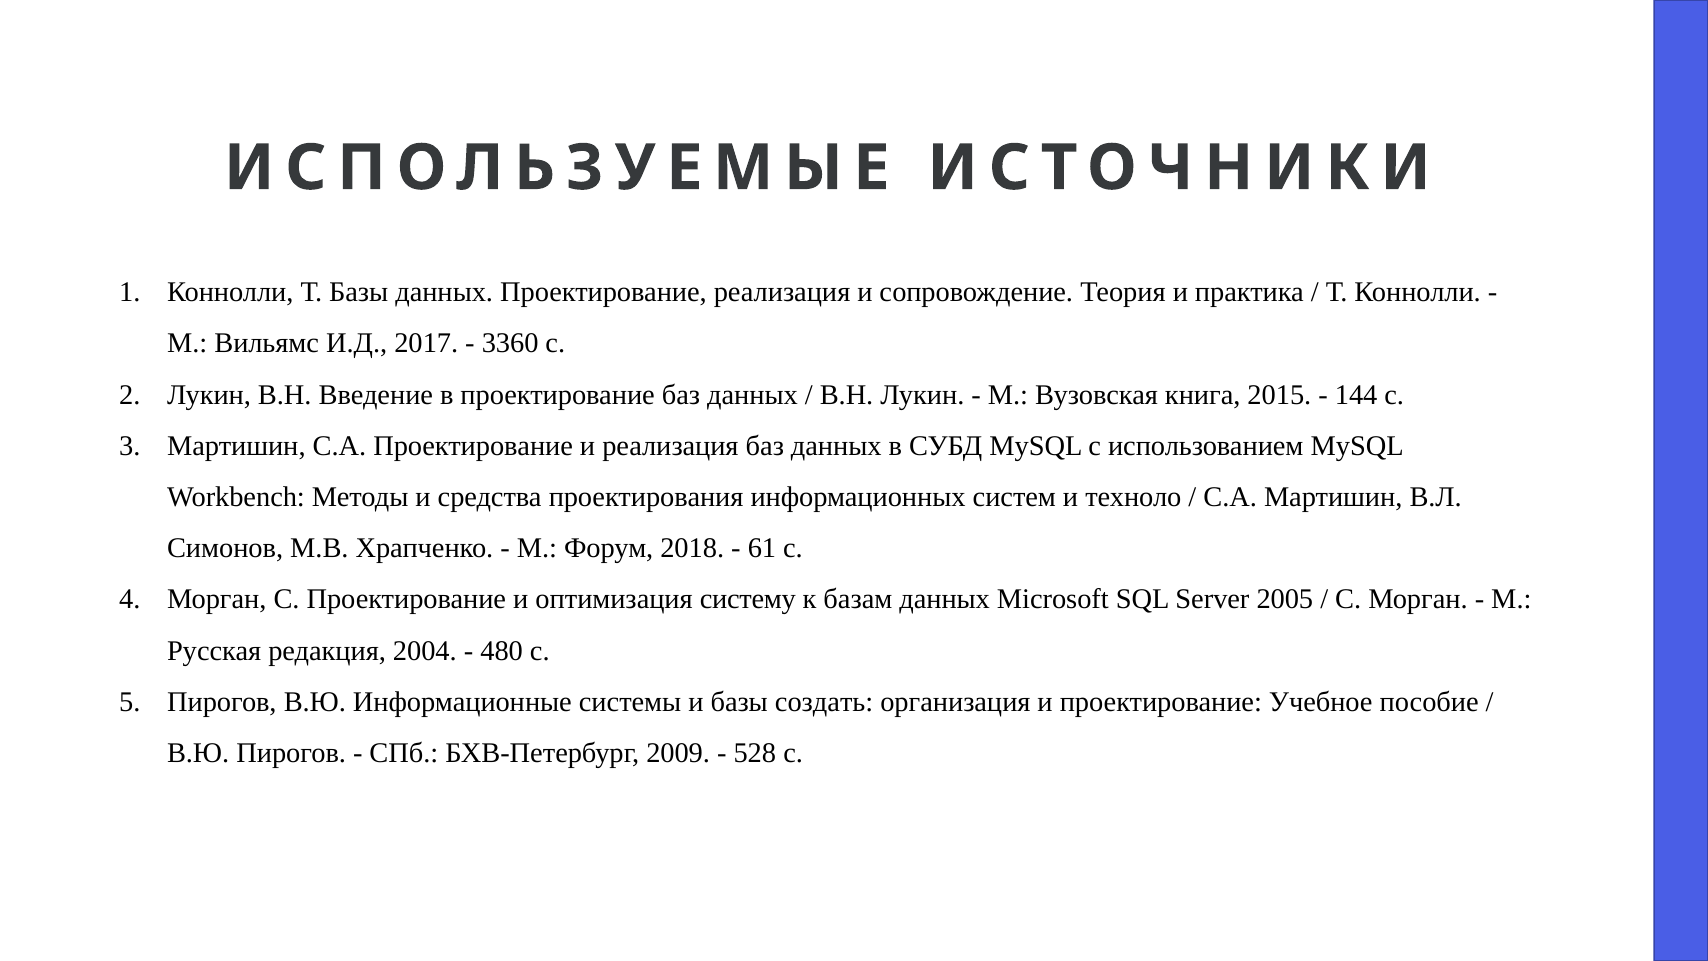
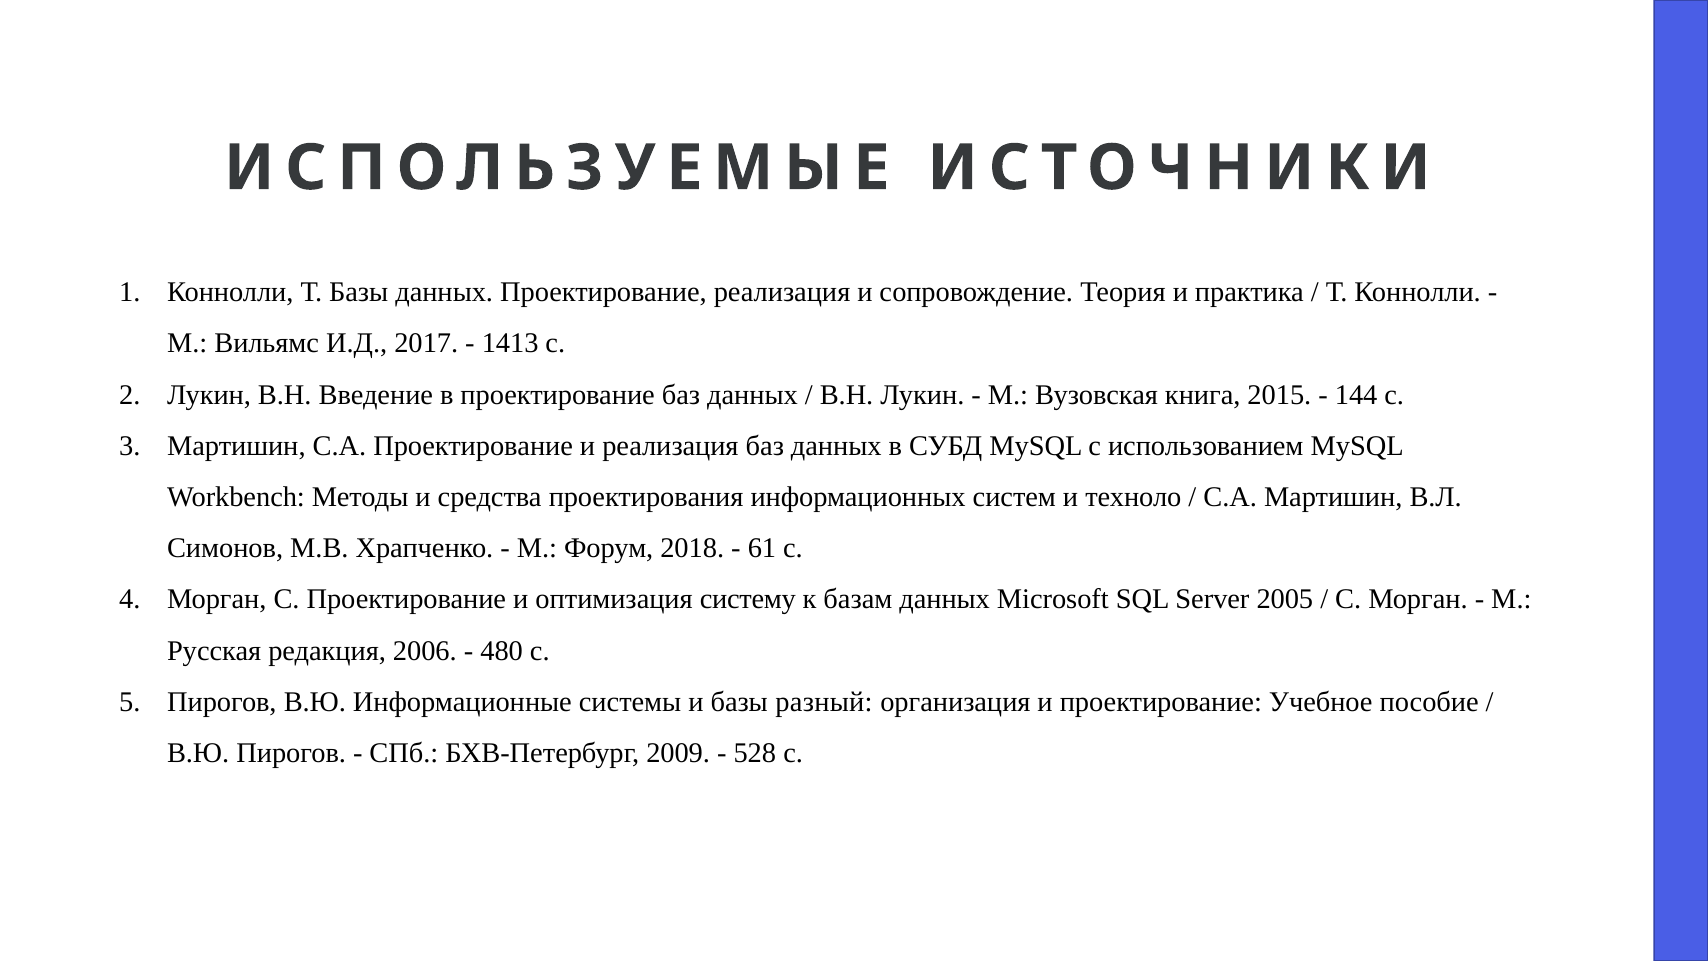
3360: 3360 -> 1413
2004: 2004 -> 2006
создать: создать -> разный
